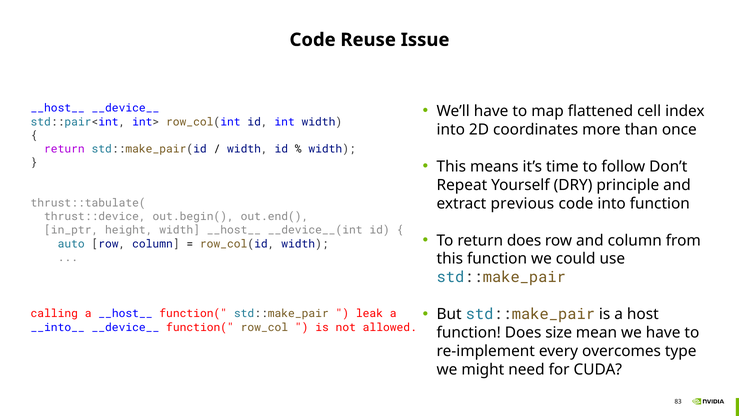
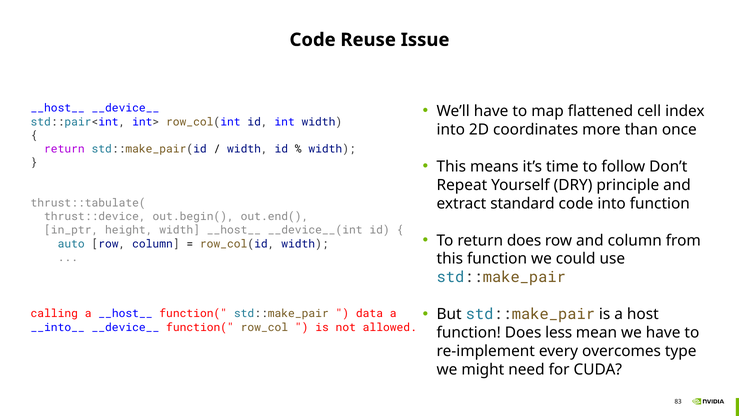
previous: previous -> standard
leak: leak -> data
size: size -> less
